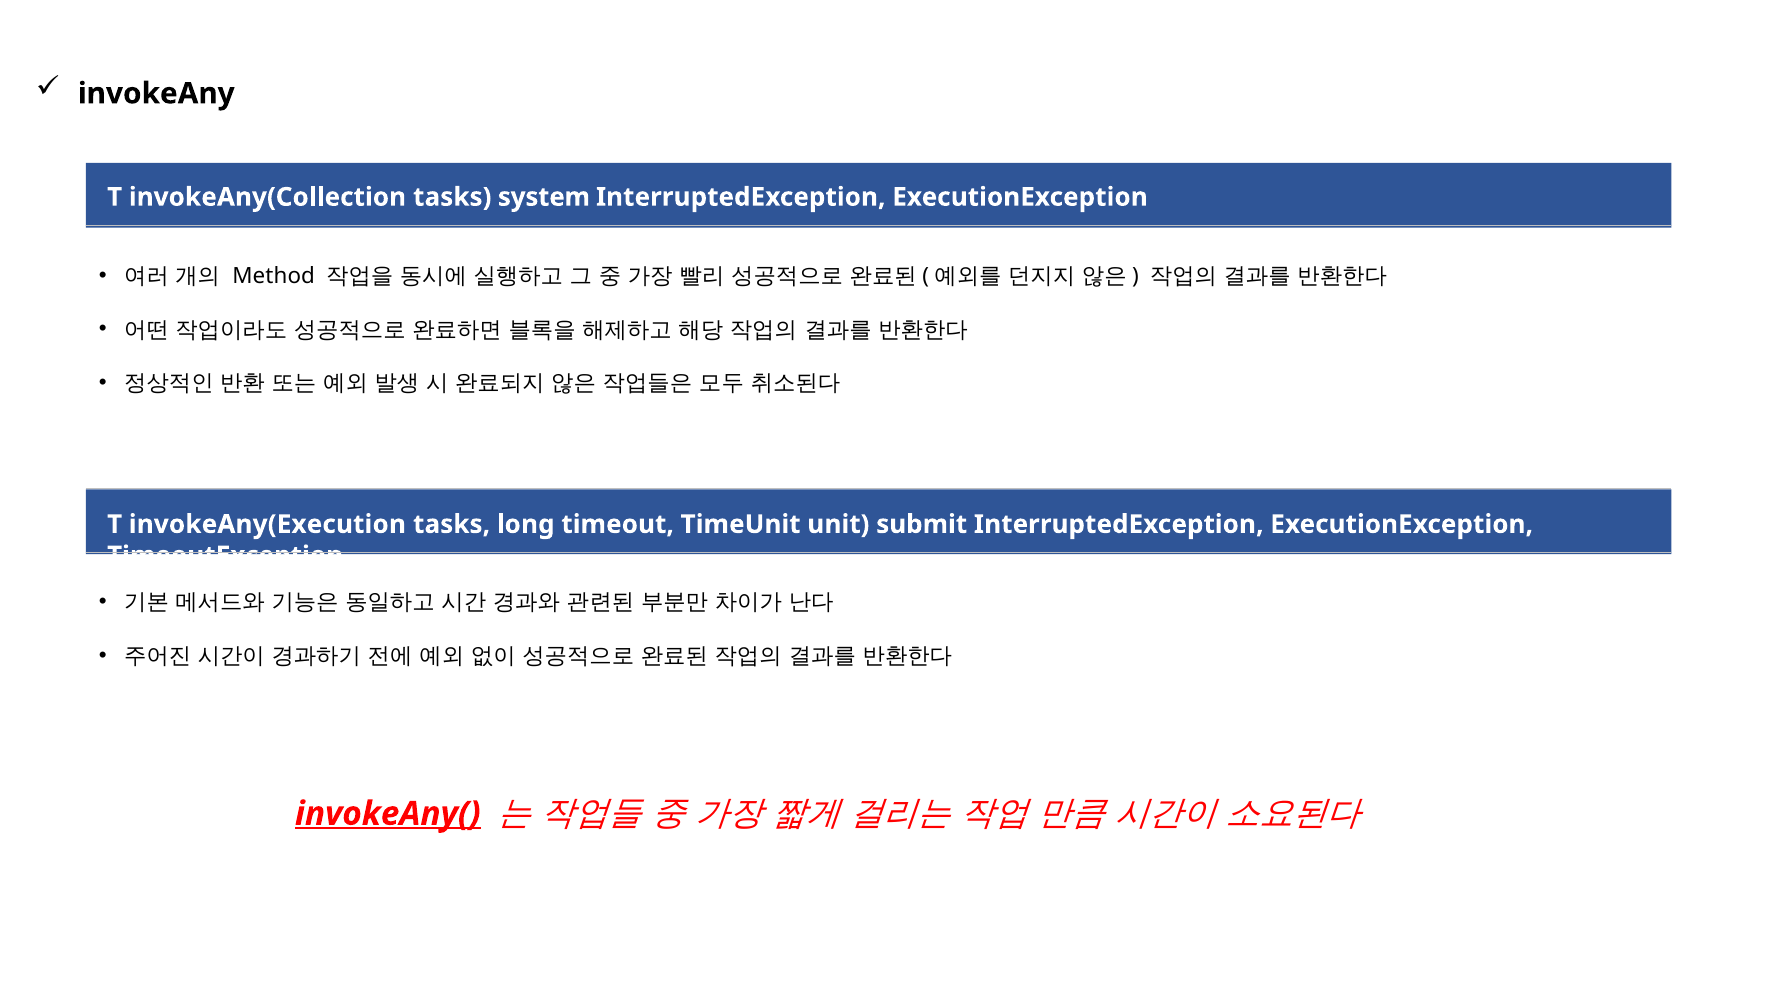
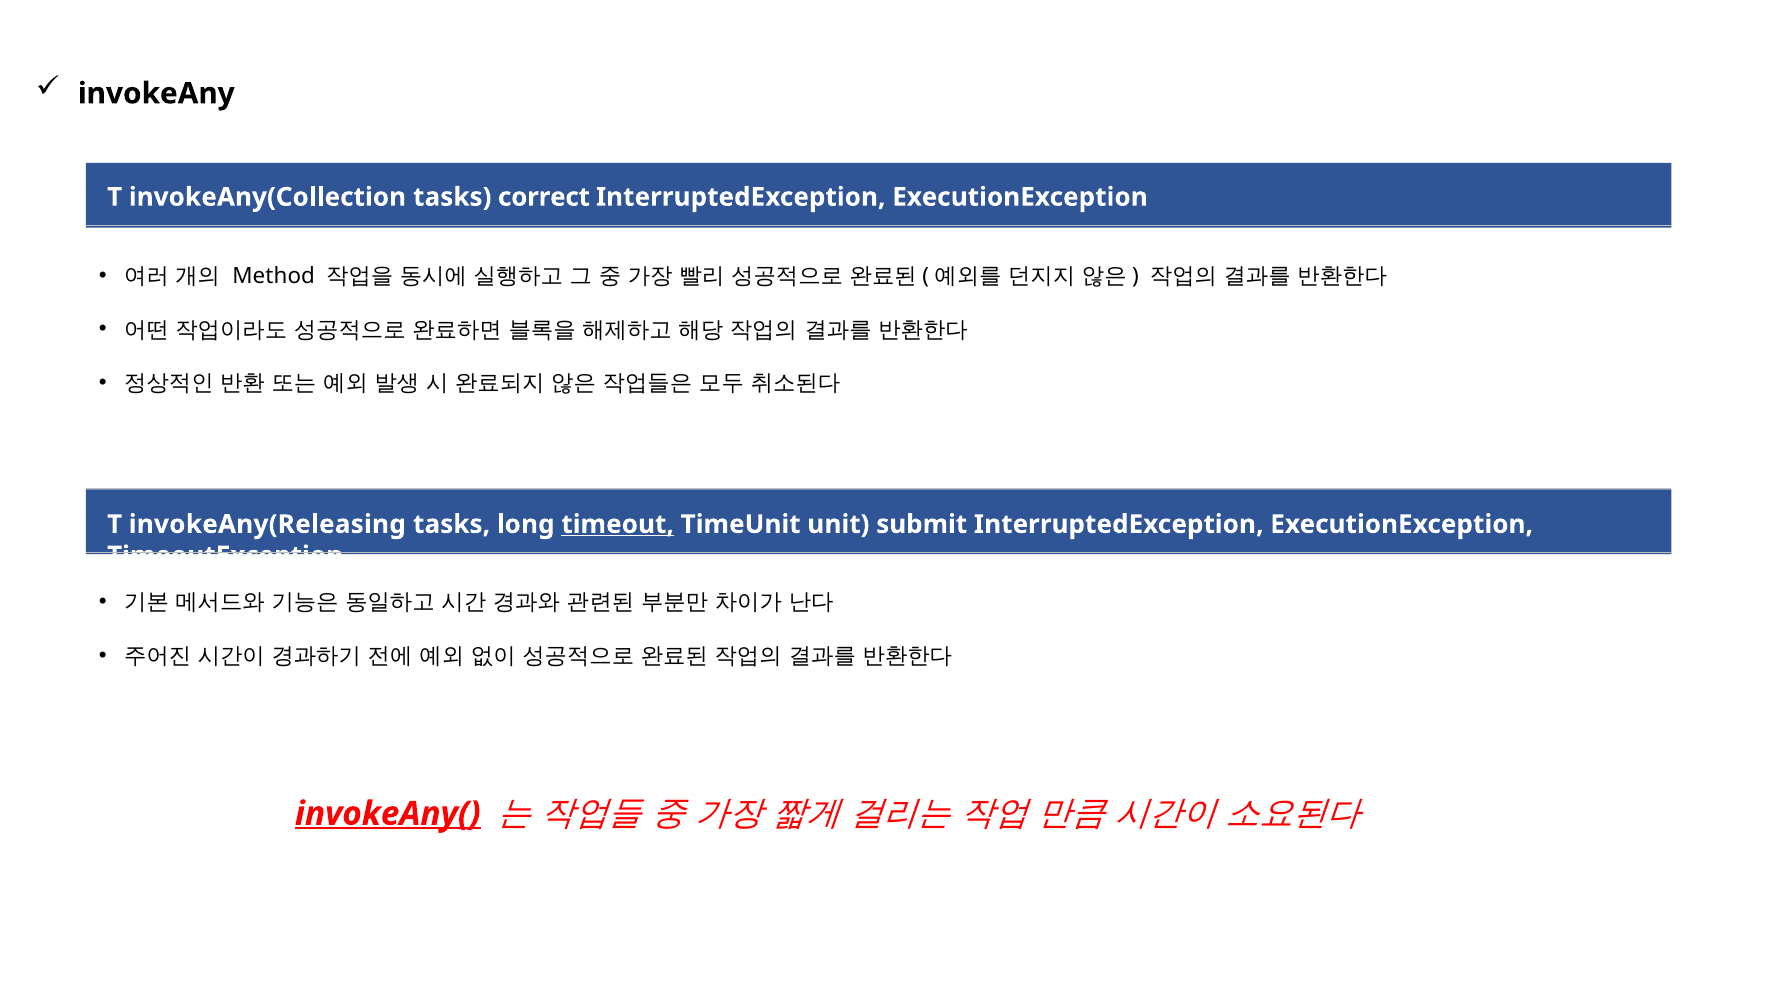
system: system -> correct
invokeAny(Execution: invokeAny(Execution -> invokeAny(Releasing
timeout underline: none -> present
